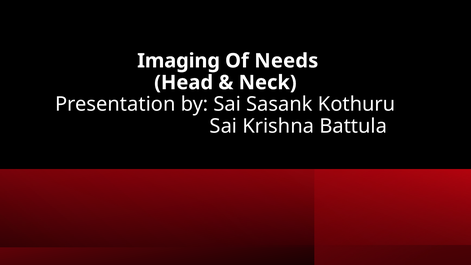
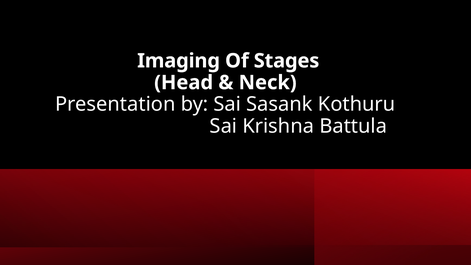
Needs: Needs -> Stages
